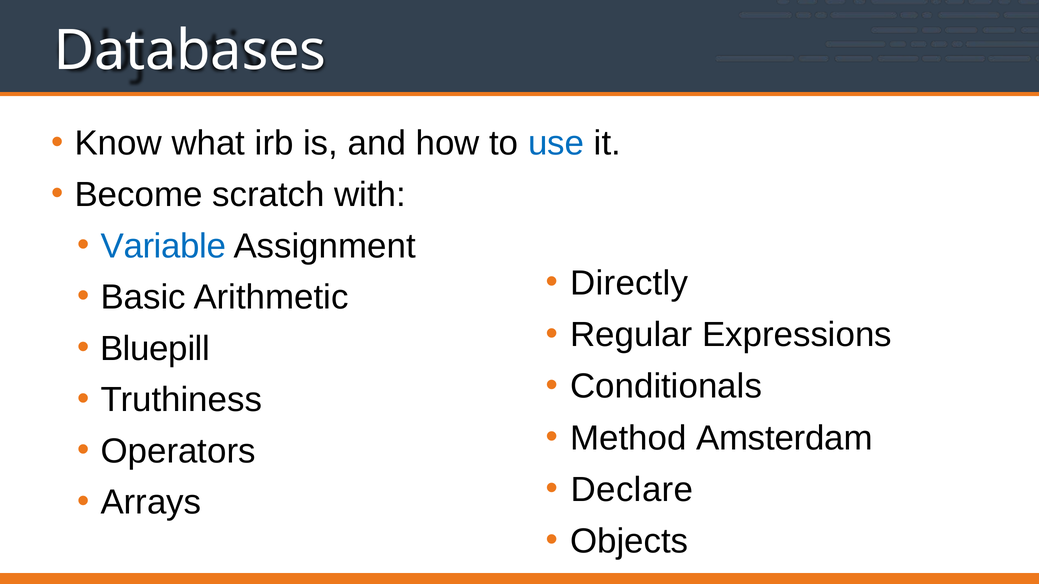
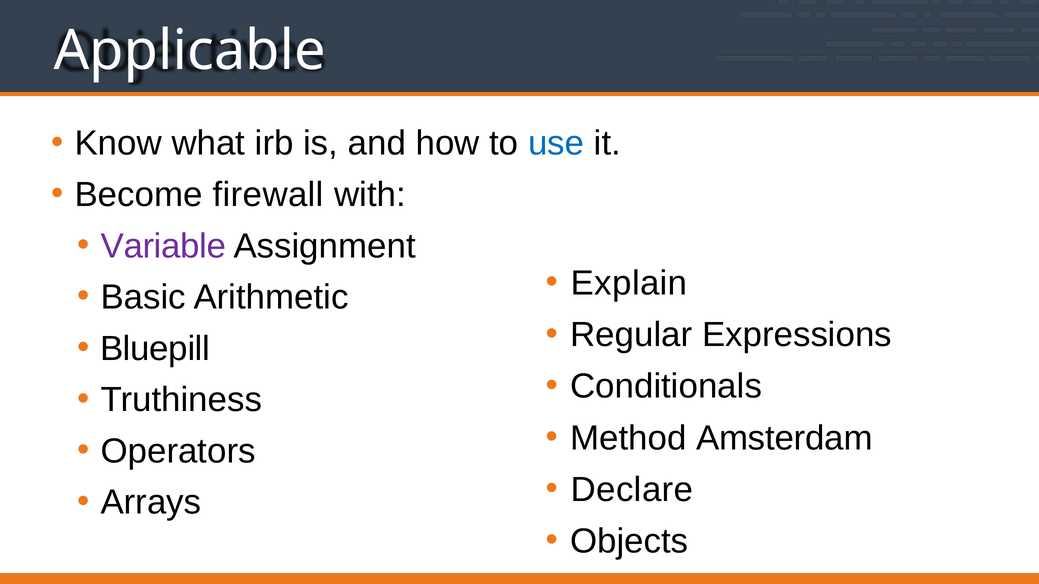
Databases: Databases -> Applicable
scratch: scratch -> firewall
Variable colour: blue -> purple
Directly: Directly -> Explain
